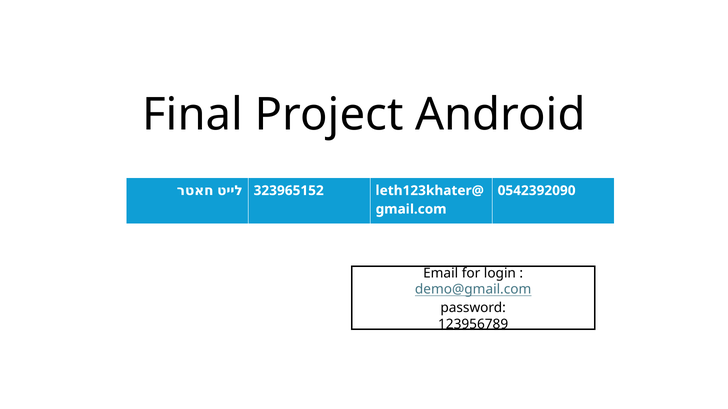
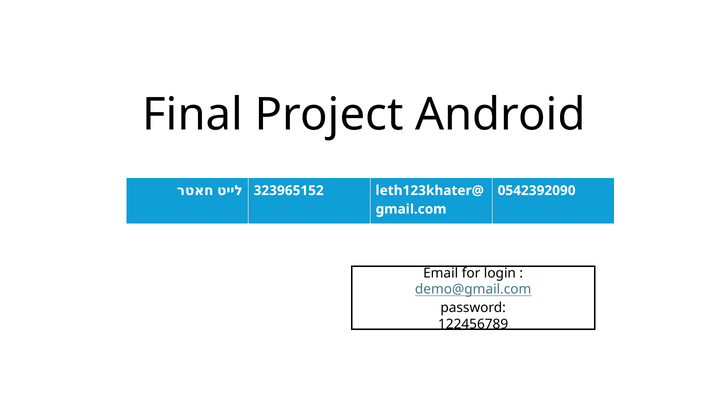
123956789: 123956789 -> 122456789
